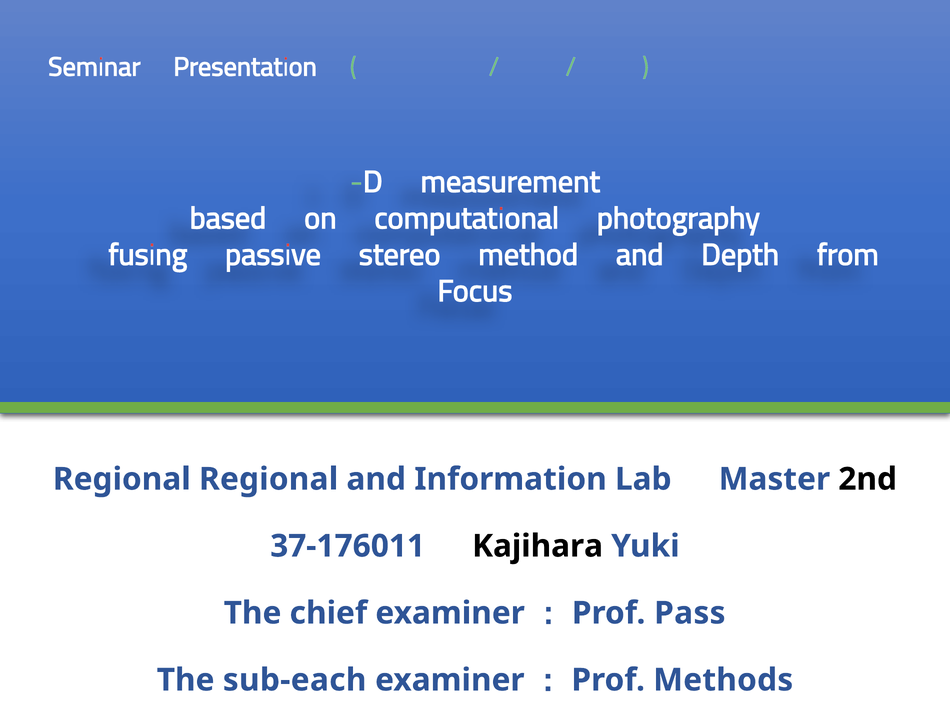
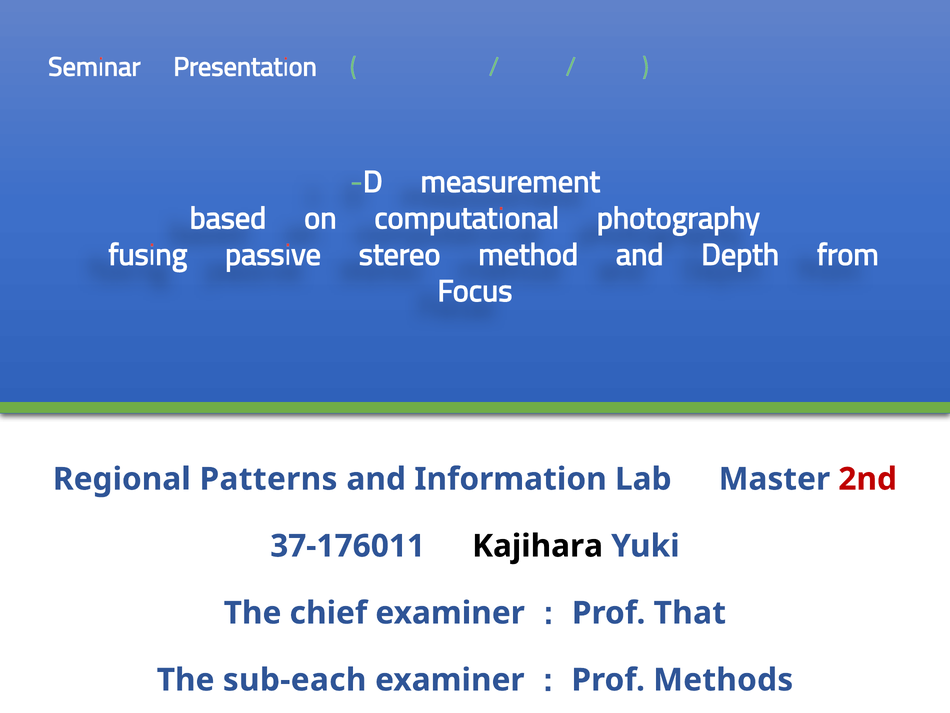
Regional Regional: Regional -> Patterns
2nd colour: black -> red
Pass at (690, 613): Pass -> That
